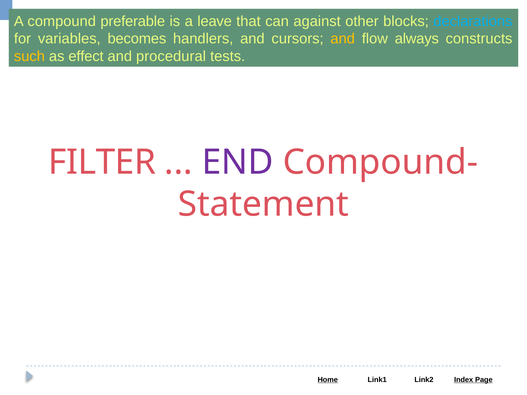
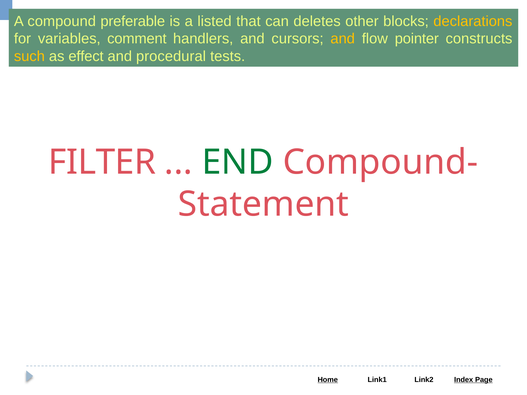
leave: leave -> listed
against: against -> deletes
declarations colour: light blue -> yellow
becomes: becomes -> comment
always: always -> pointer
END colour: purple -> green
